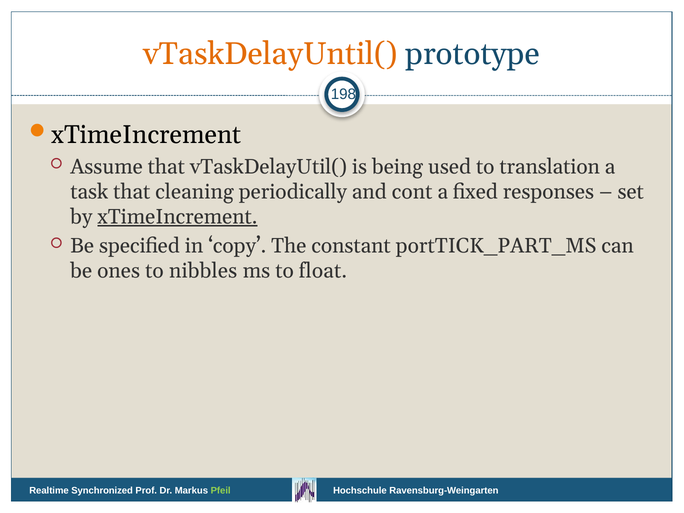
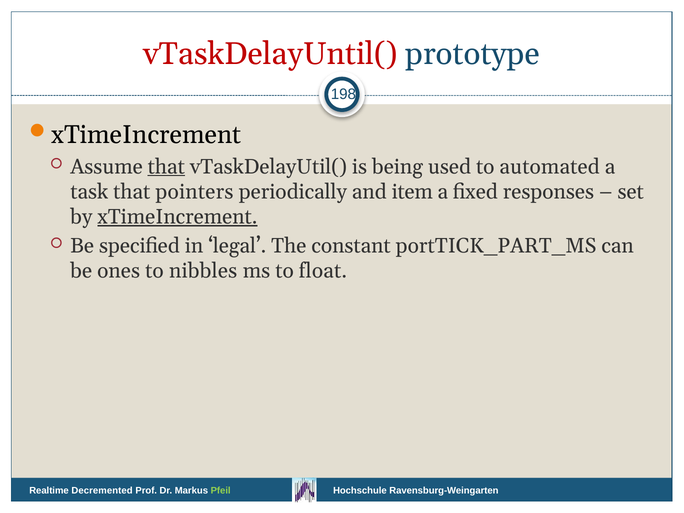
vTaskDelayUntil( colour: orange -> red
that at (166, 167) underline: none -> present
translation: translation -> automated
cleaning: cleaning -> pointers
cont: cont -> item
copy: copy -> legal
Synchronized: Synchronized -> Decremented
